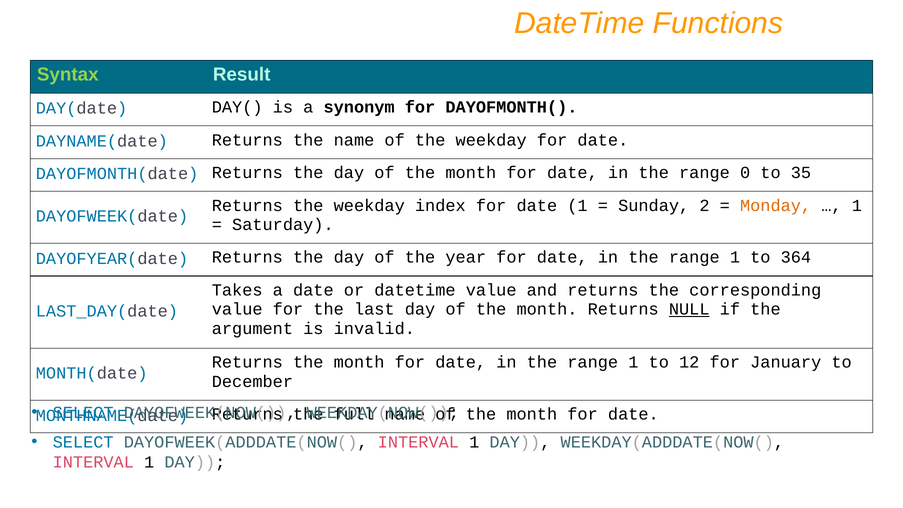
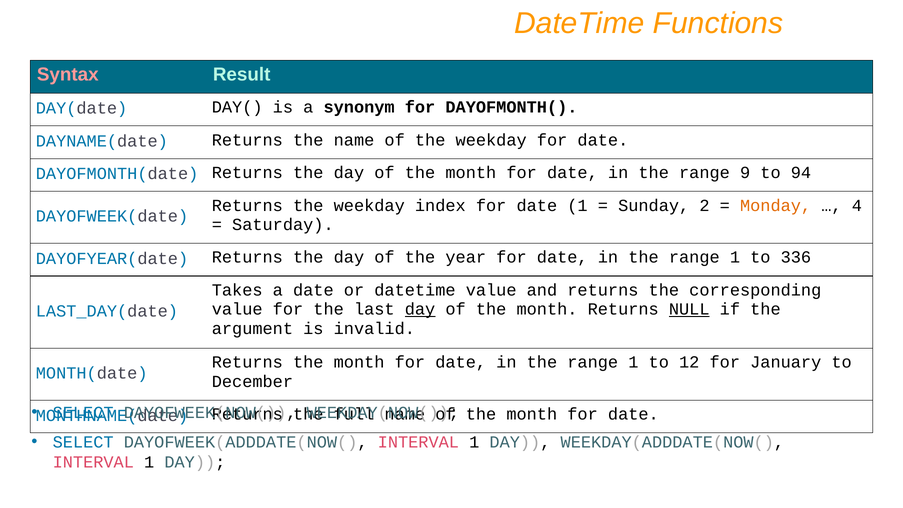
Syntax colour: light green -> pink
0: 0 -> 9
35: 35 -> 94
1 at (857, 205): 1 -> 4
364: 364 -> 336
day at (420, 309) underline: none -> present
